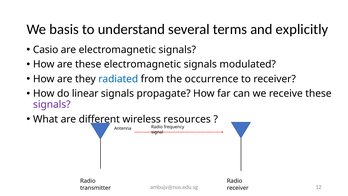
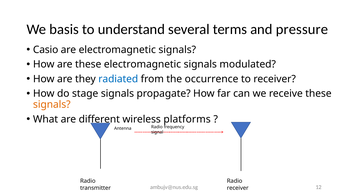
explicitly: explicitly -> pressure
linear: linear -> stage
signals at (52, 104) colour: purple -> orange
resources: resources -> platforms
